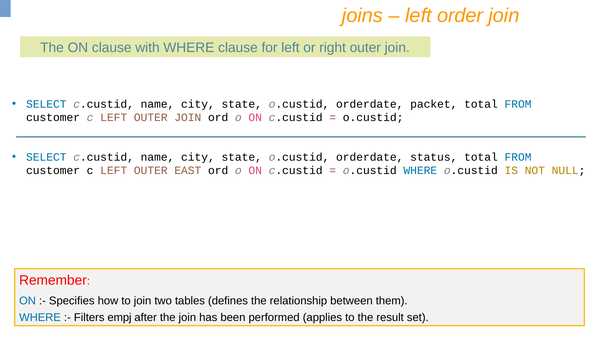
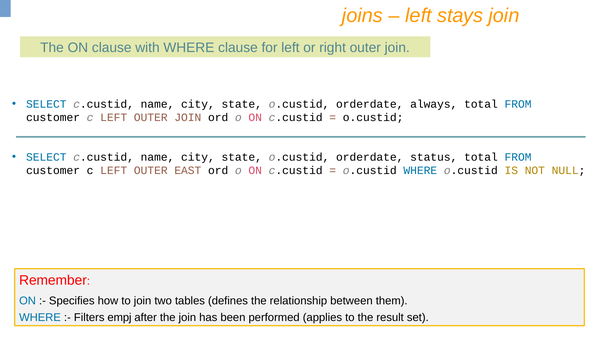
order: order -> stays
packet: packet -> always
